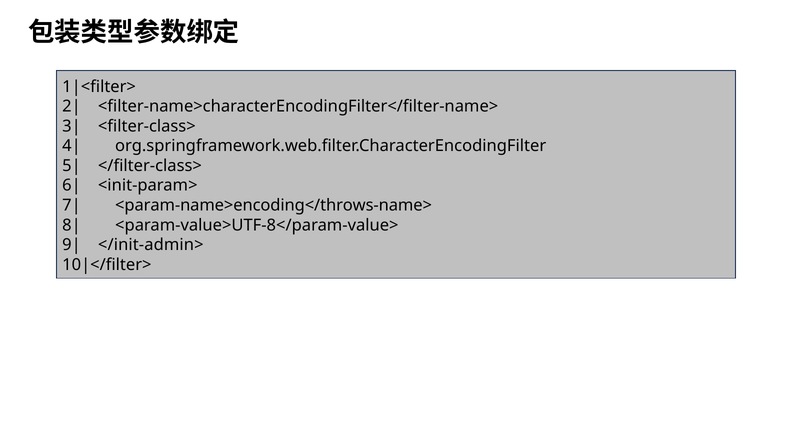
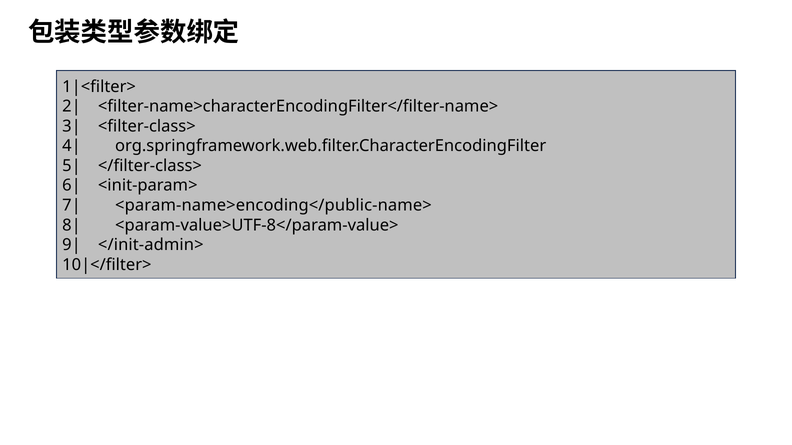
<param-name>encoding</throws-name>: <param-name>encoding</throws-name> -> <param-name>encoding</public-name>
